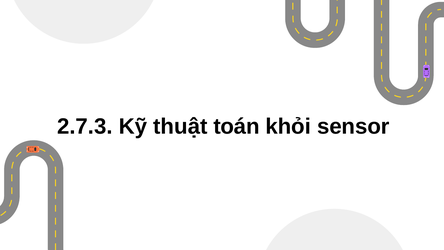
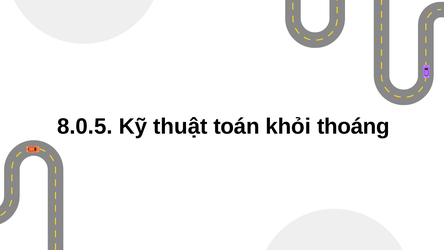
2.7.3: 2.7.3 -> 8.0.5
sensor: sensor -> thoáng
